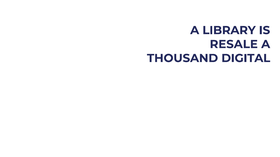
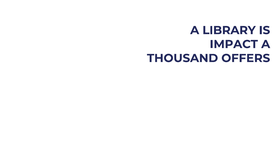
RESALE: RESALE -> IMPACT
DIGITAL: DIGITAL -> OFFERS
